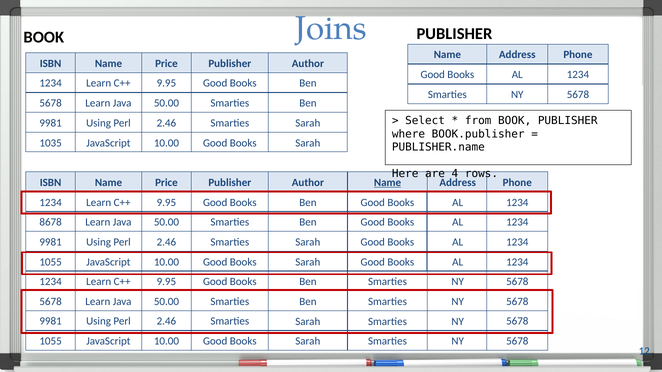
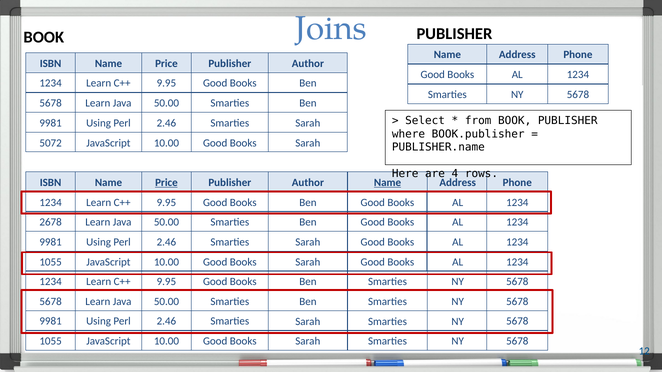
1035: 1035 -> 5072
Price at (166, 183) underline: none -> present
8678: 8678 -> 2678
